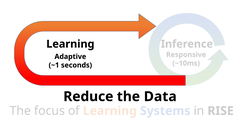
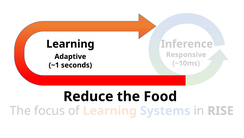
Data: Data -> Food
